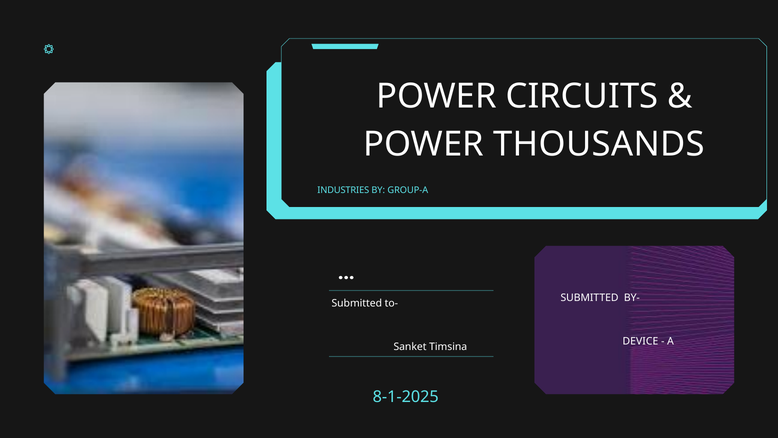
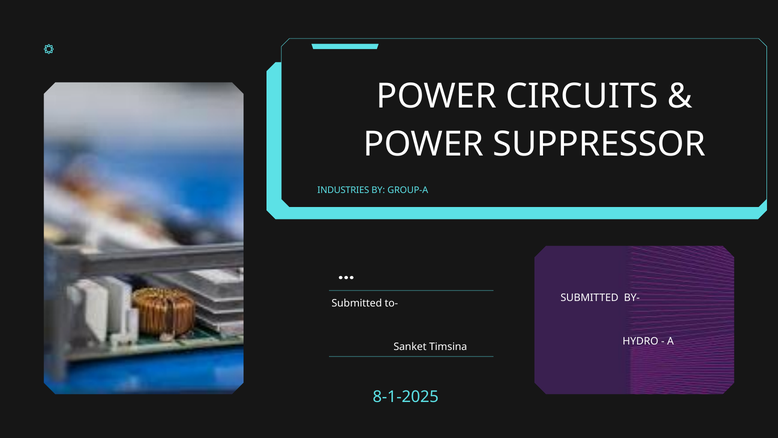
THOUSANDS: THOUSANDS -> SUPPRESSOR
DEVICE: DEVICE -> HYDRO
